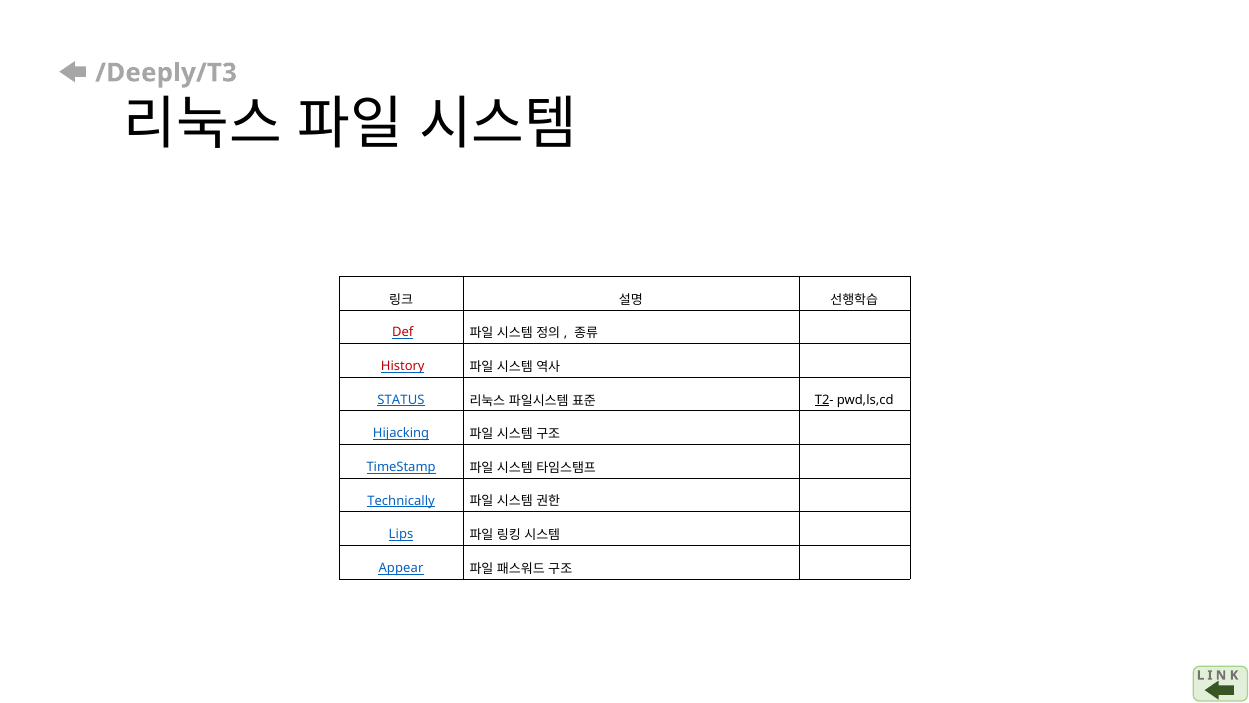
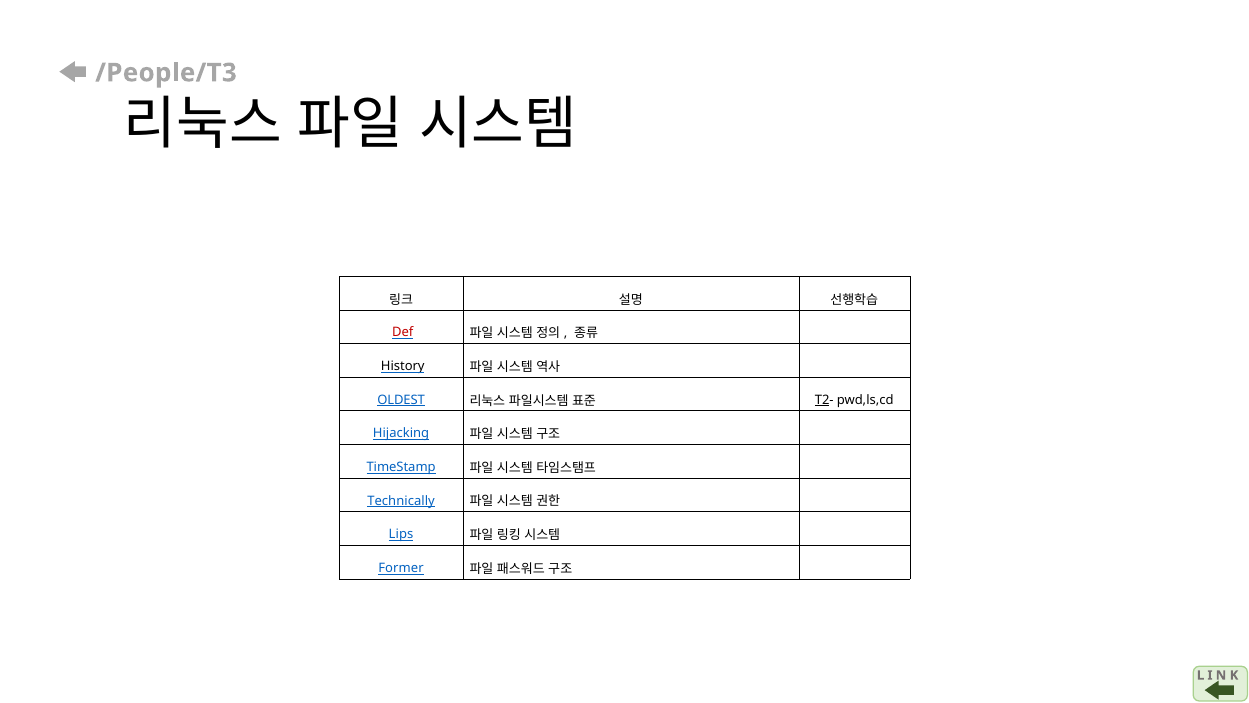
/Deeply/T3: /Deeply/T3 -> /People/T3
History colour: red -> black
STATUS: STATUS -> OLDEST
Appear: Appear -> Former
